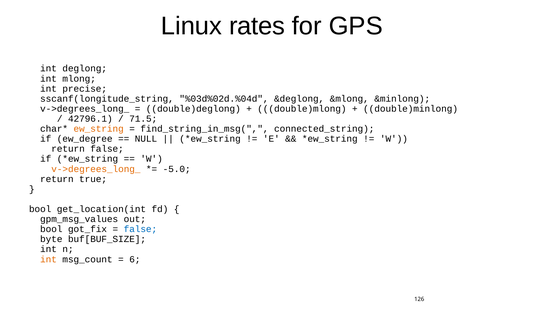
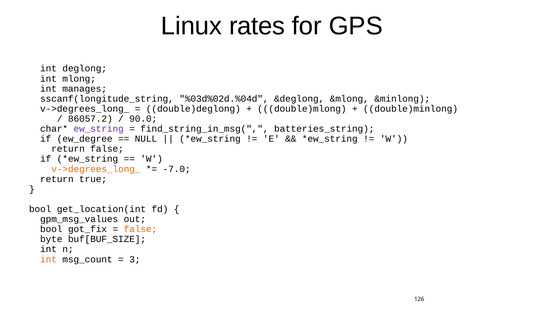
precise: precise -> manages
42796.1: 42796.1 -> 86057.2
71.5: 71.5 -> 90.0
ew_string colour: orange -> purple
connected_string: connected_string -> batteries_string
-5.0: -5.0 -> -7.0
false at (140, 229) colour: blue -> orange
6: 6 -> 3
